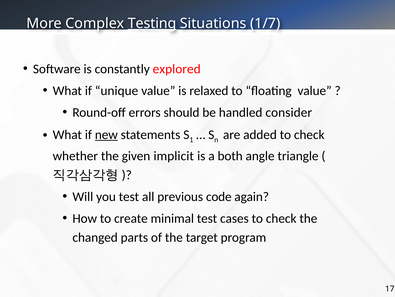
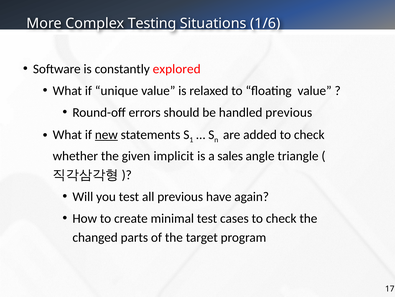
Testing underline: present -> none
1/7: 1/7 -> 1/6
handled consider: consider -> previous
both: both -> sales
code: code -> have
